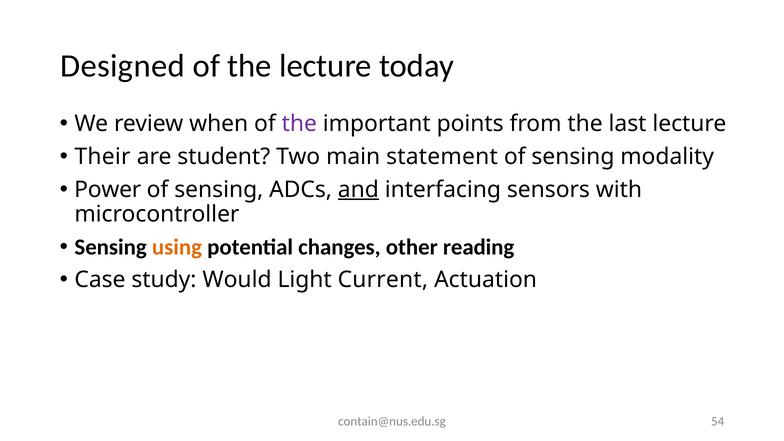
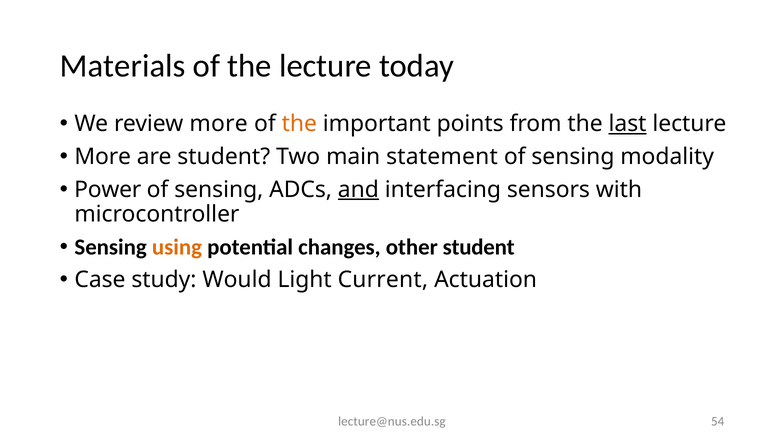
Designed: Designed -> Materials
review when: when -> more
the at (299, 124) colour: purple -> orange
last underline: none -> present
Their at (103, 157): Their -> More
other reading: reading -> student
contain@nus.edu.sg: contain@nus.edu.sg -> lecture@nus.edu.sg
